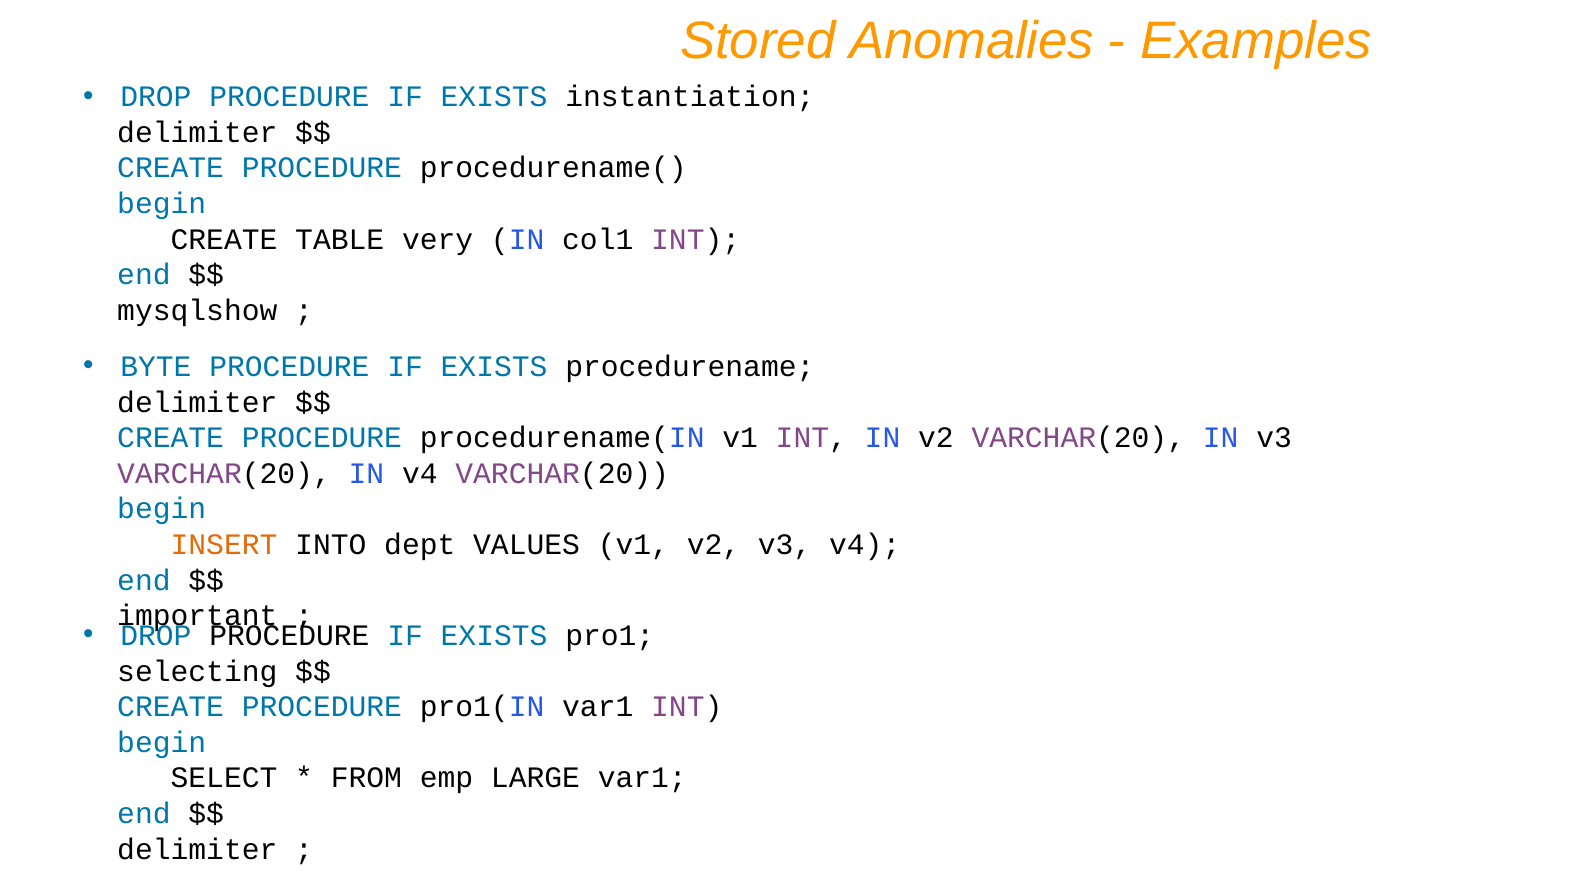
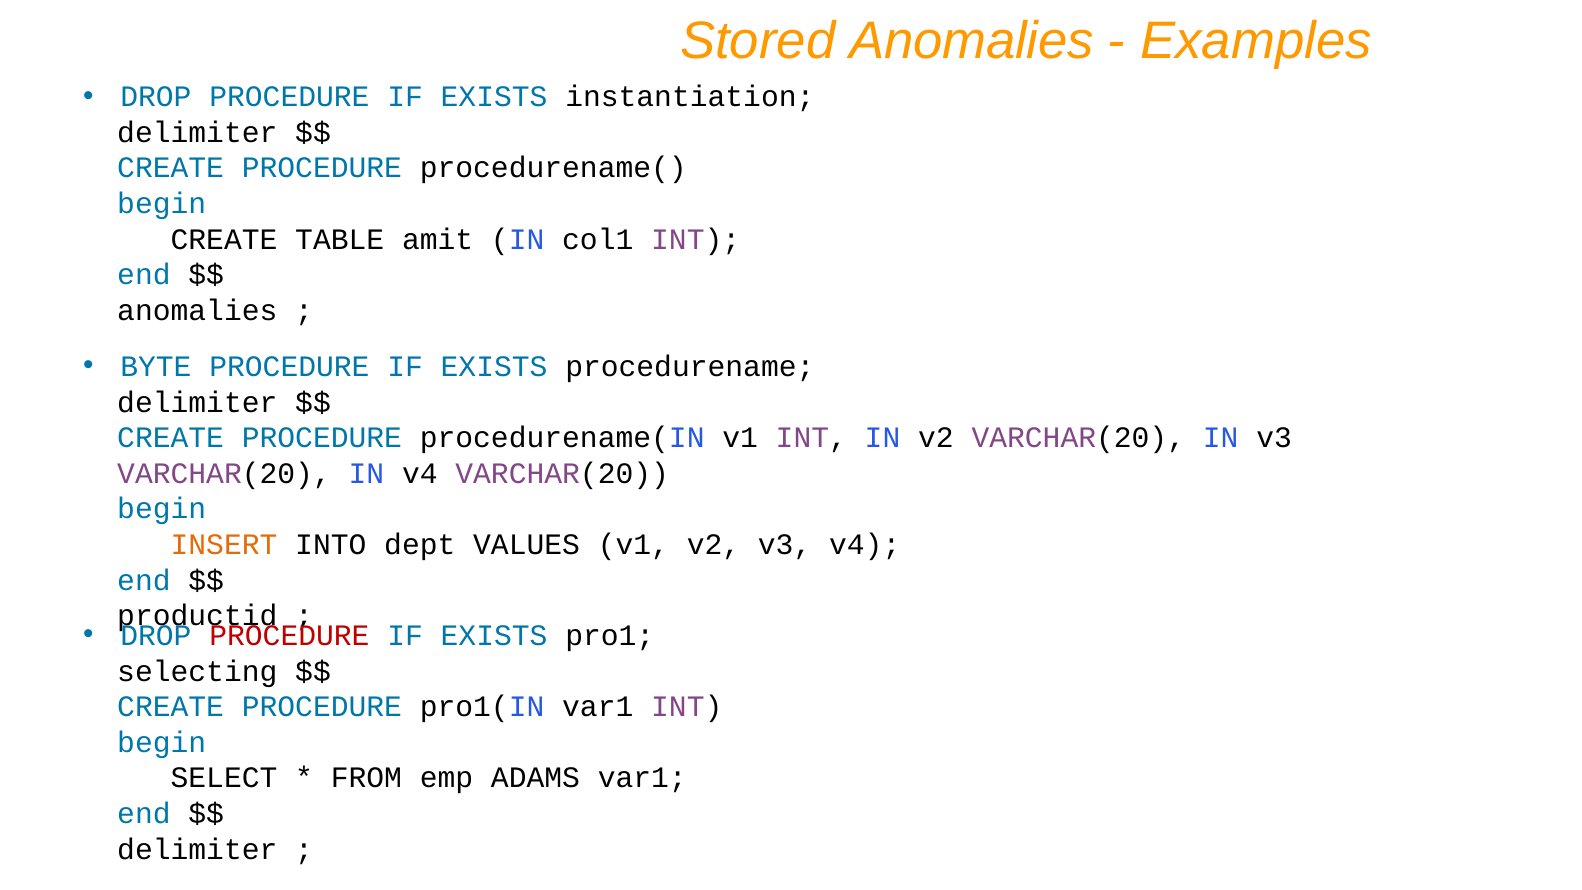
very: very -> amit
mysqlshow at (197, 310): mysqlshow -> anomalies
important: important -> productid
PROCEDURE at (289, 636) colour: black -> red
LARGE: LARGE -> ADAMS
